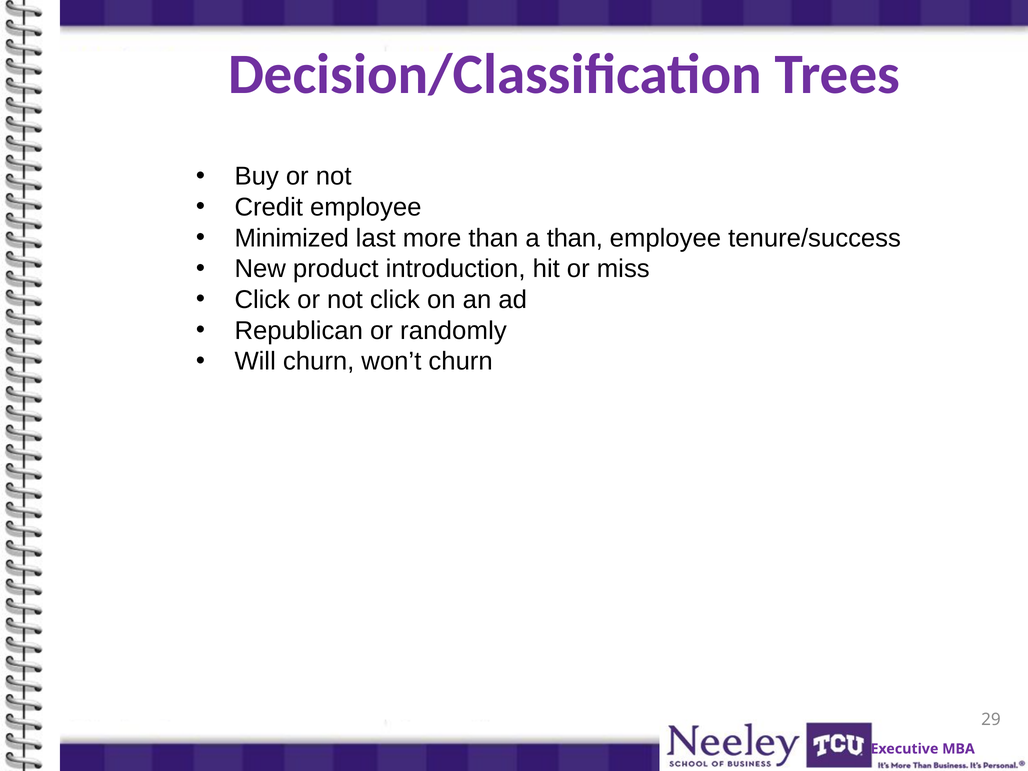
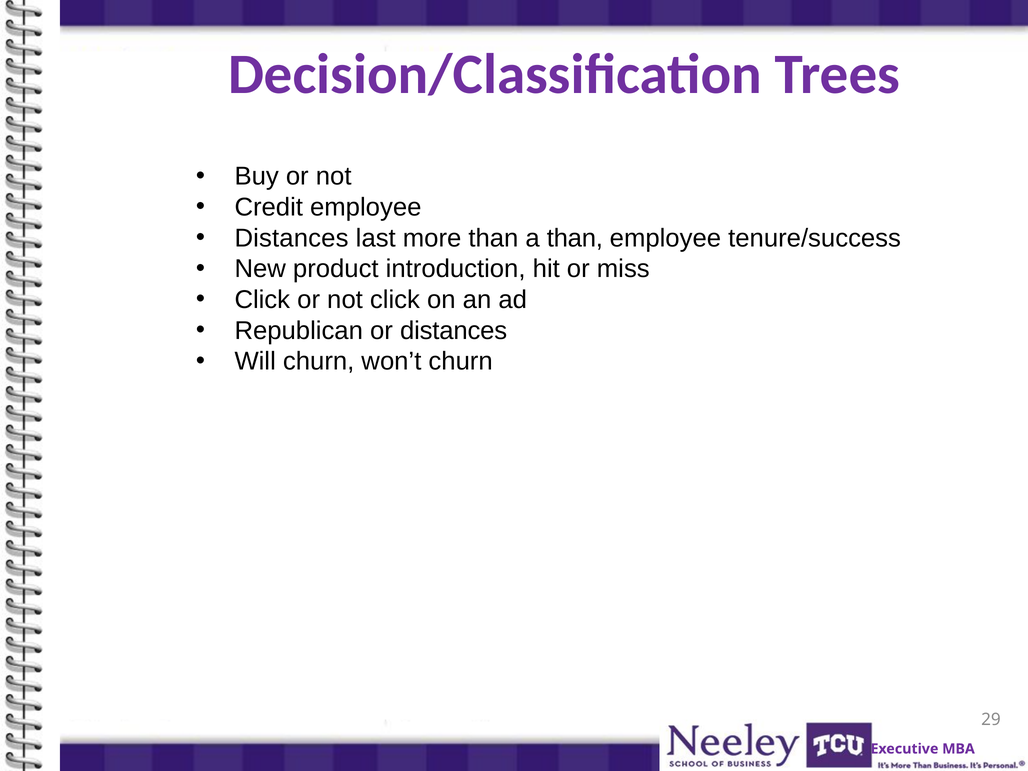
Minimized at (292, 238): Minimized -> Distances
or randomly: randomly -> distances
